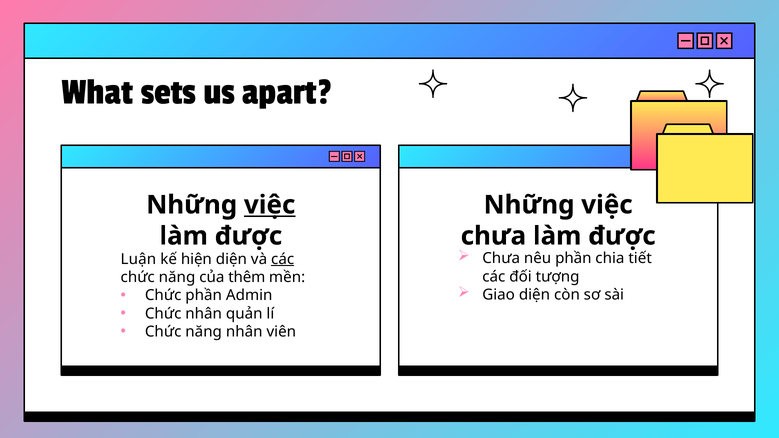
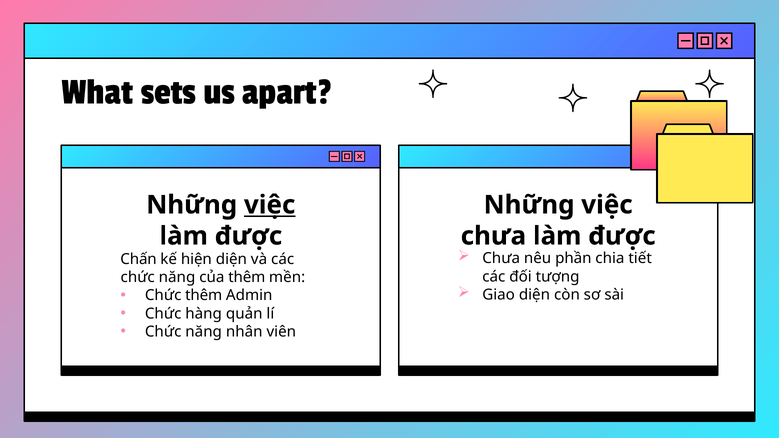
Luận: Luận -> Chấn
các at (283, 259) underline: present -> none
Chức phần: phần -> thêm
Chức nhân: nhân -> hàng
